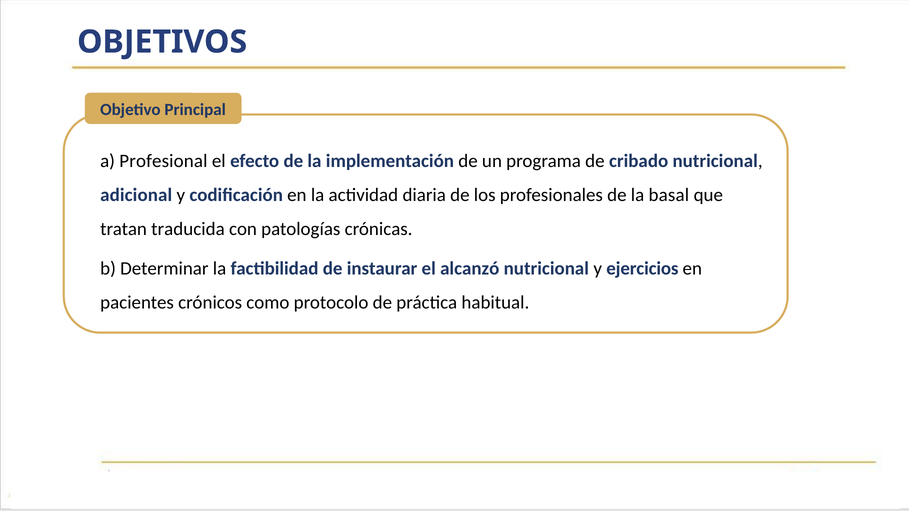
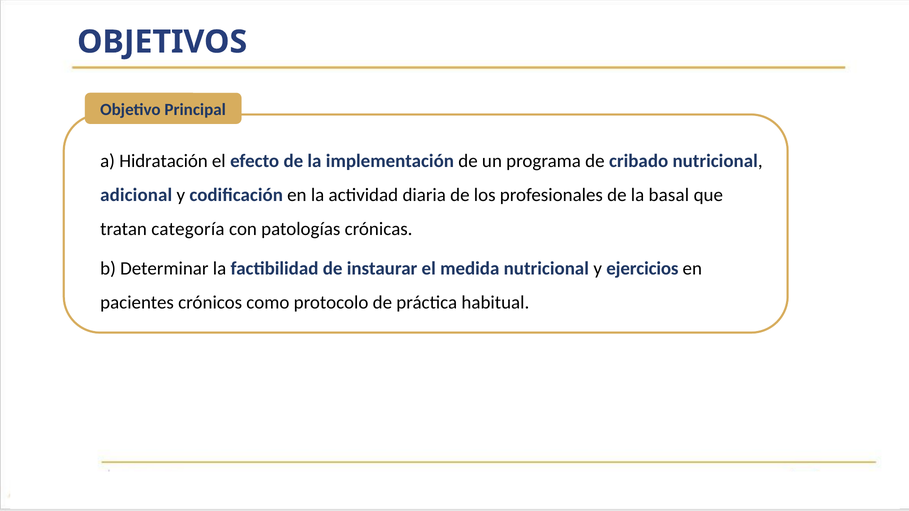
Profesional: Profesional -> Hidratación
traducida: traducida -> categoría
alcanzó: alcanzó -> medida
